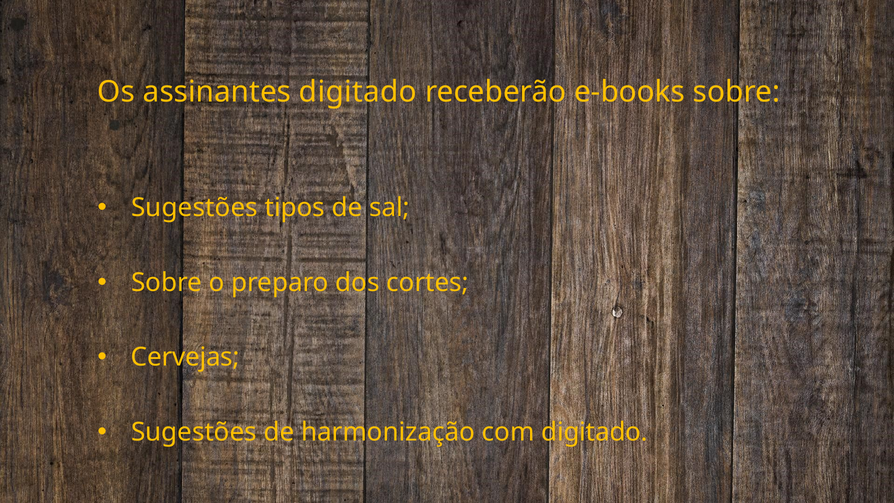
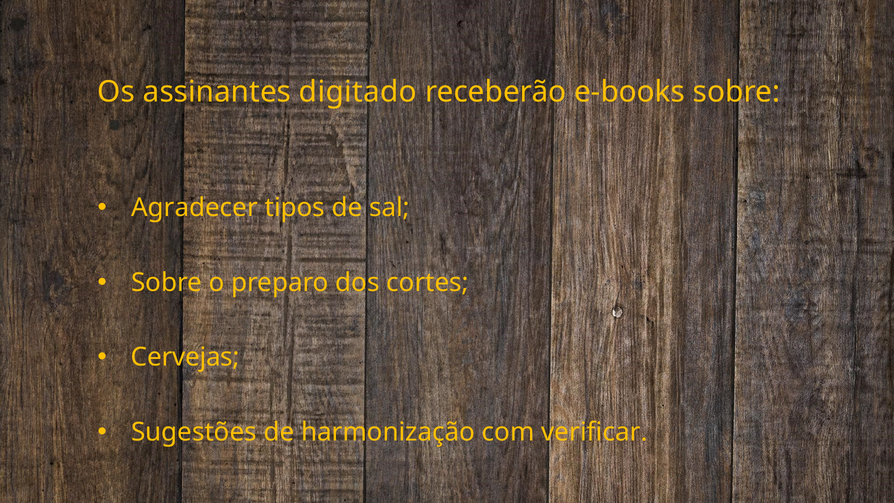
Sugestões at (194, 208): Sugestões -> Agradecer
com digitado: digitado -> verificar
